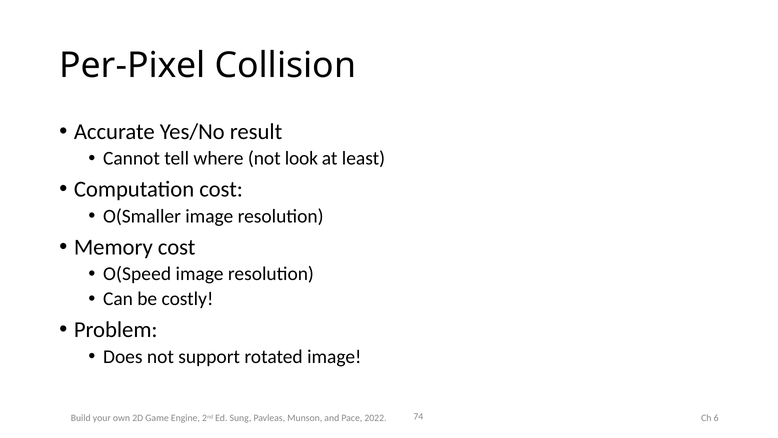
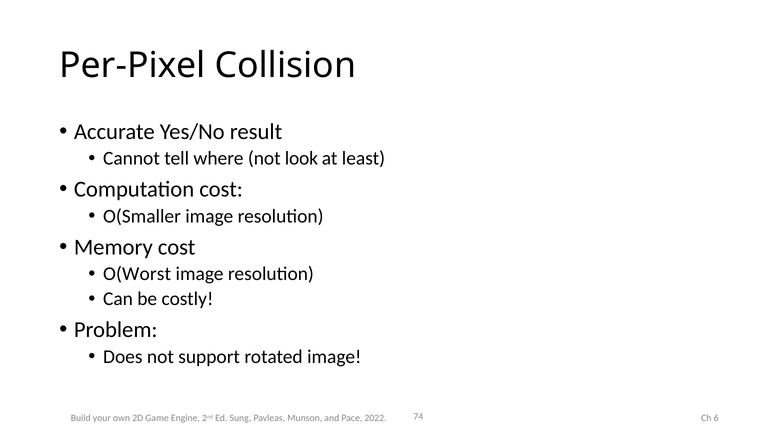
O(Speed: O(Speed -> O(Worst
